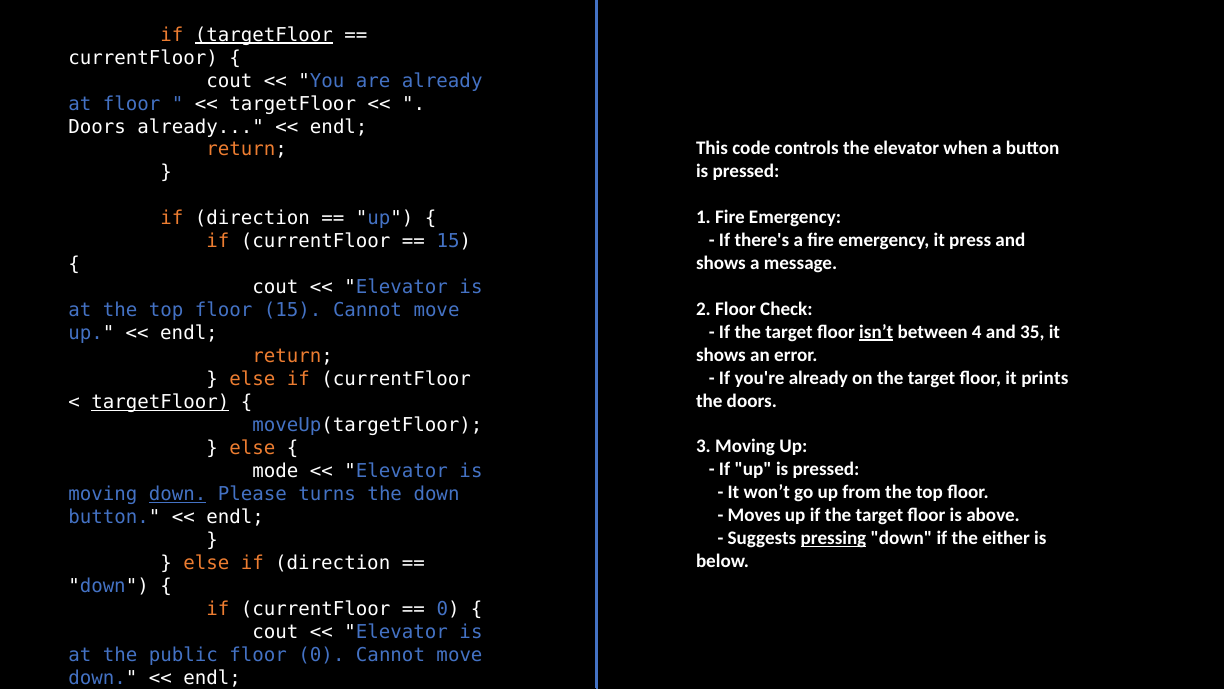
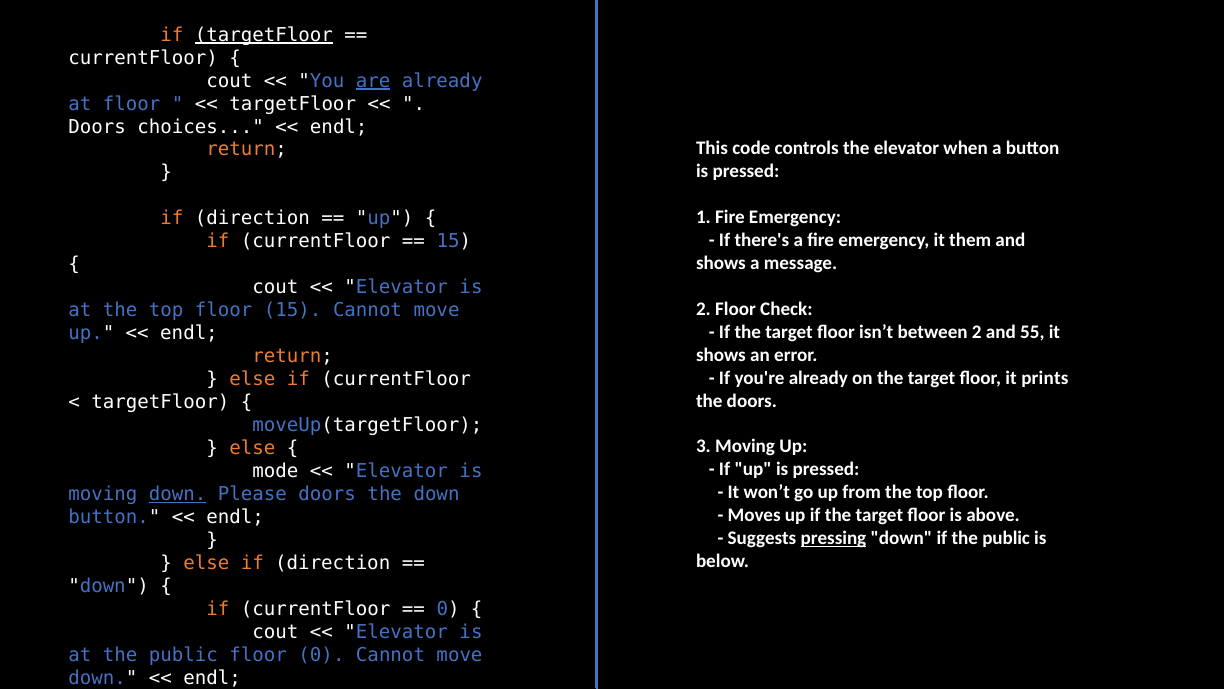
are underline: none -> present
Doors already: already -> choices
press: press -> them
isn’t underline: present -> none
between 4: 4 -> 2
35: 35 -> 55
targetFloor at (160, 402) underline: present -> none
Please turns: turns -> doors
if the either: either -> public
